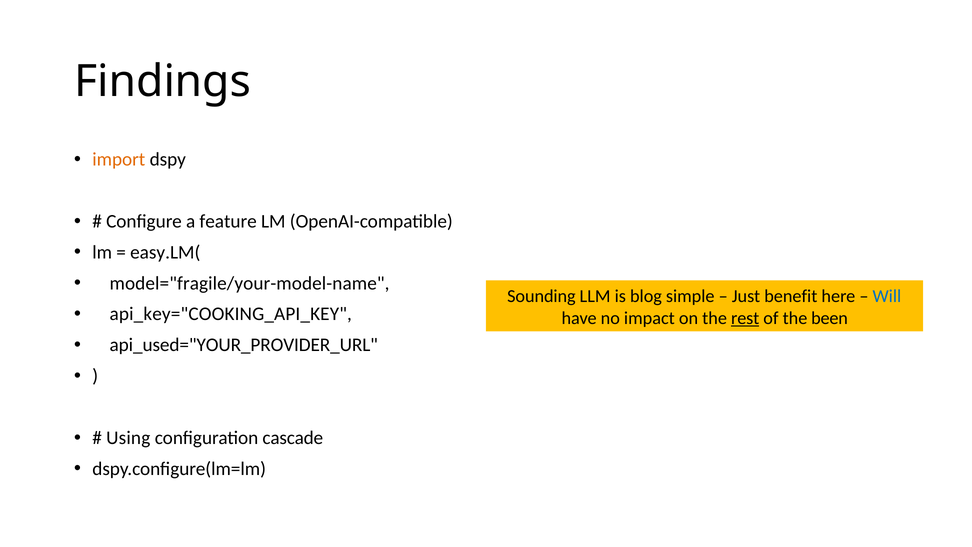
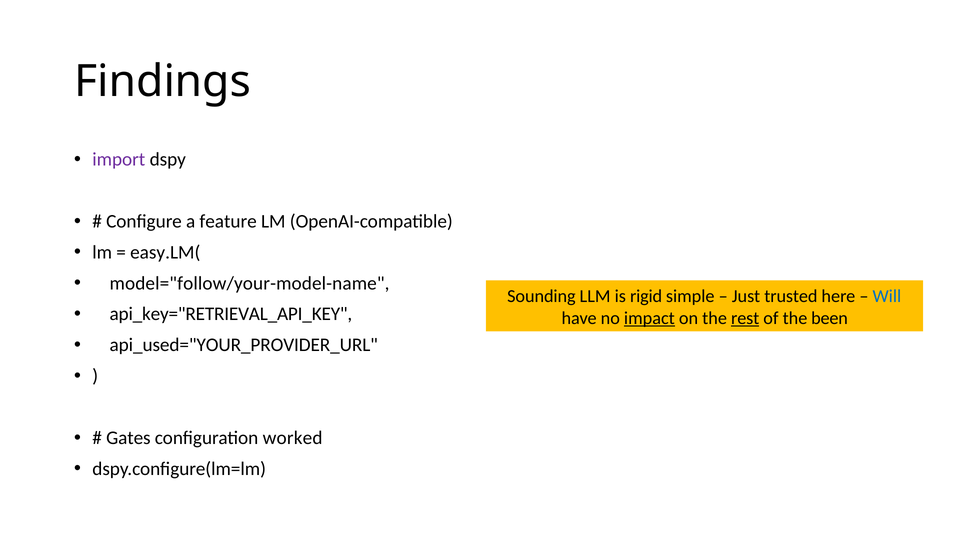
import colour: orange -> purple
model="fragile/your-model-name: model="fragile/your-model-name -> model="follow/your-model-name
blog: blog -> rigid
benefit: benefit -> trusted
api_key="COOKING_API_KEY: api_key="COOKING_API_KEY -> api_key="RETRIEVAL_API_KEY
impact underline: none -> present
Using: Using -> Gates
cascade: cascade -> worked
